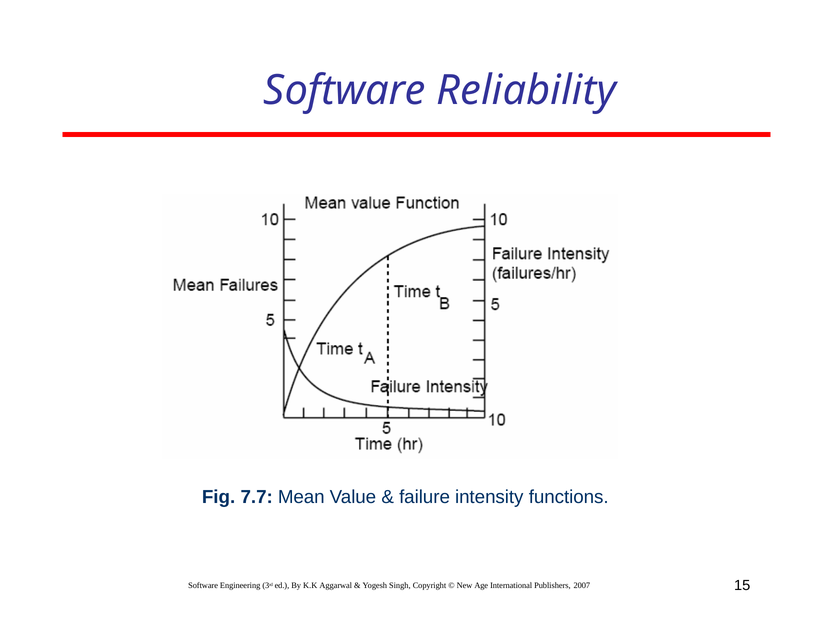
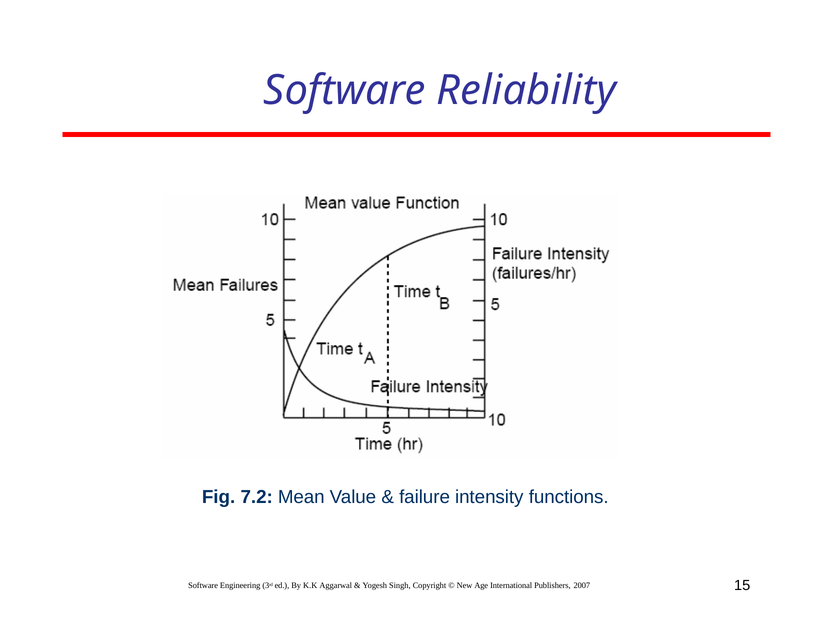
7.7: 7.7 -> 7.2
